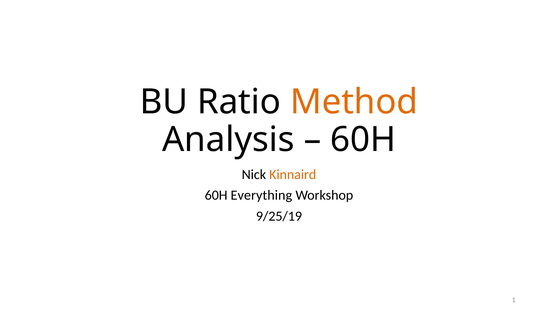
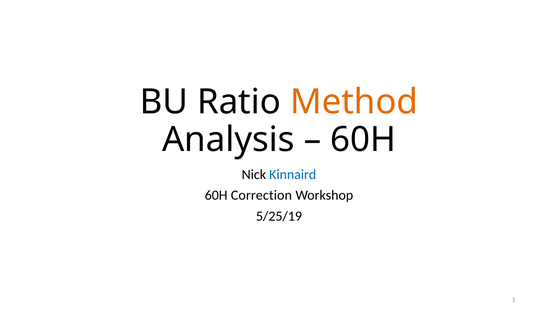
Kinnaird colour: orange -> blue
Everything: Everything -> Correction
9/25/19: 9/25/19 -> 5/25/19
